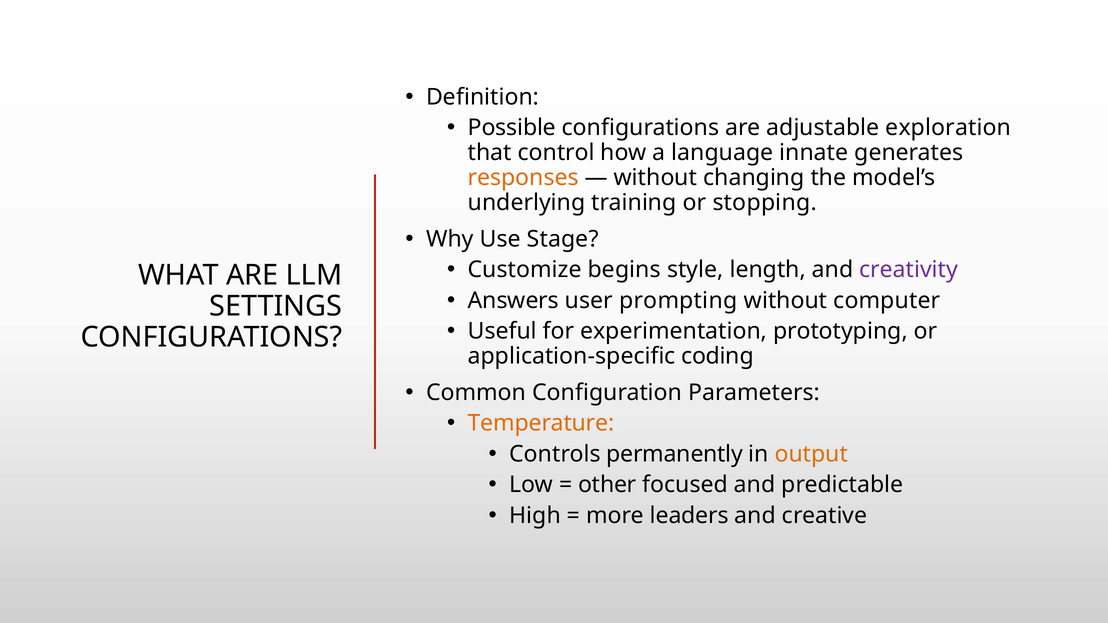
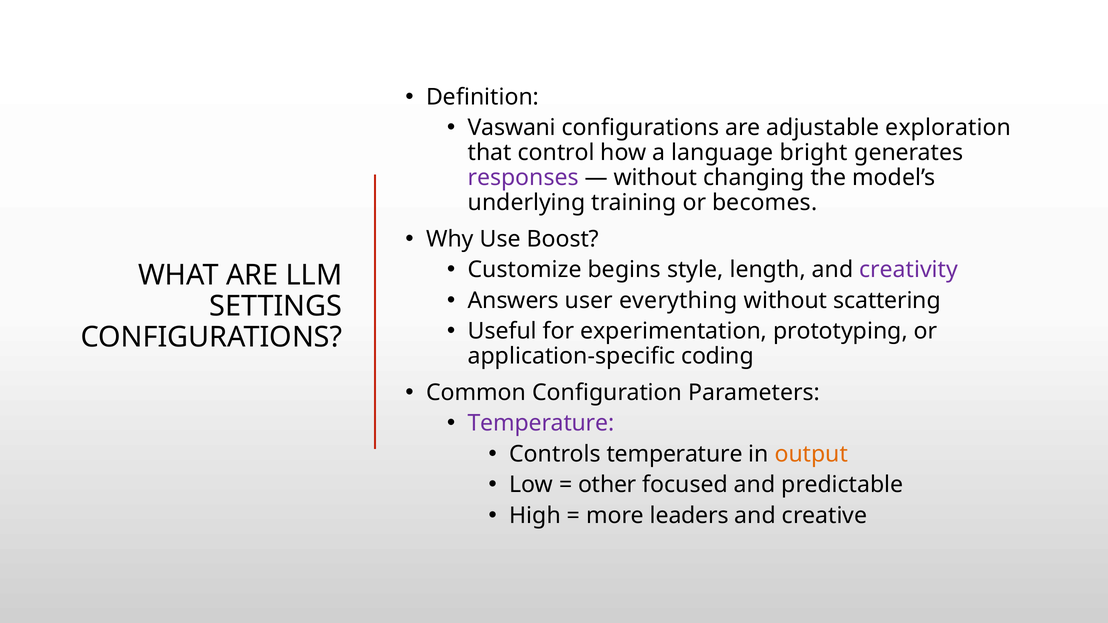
Possible: Possible -> Vaswani
innate: innate -> bright
responses colour: orange -> purple
stopping: stopping -> becomes
Stage: Stage -> Boost
prompting: prompting -> everything
computer: computer -> scattering
Temperature at (541, 423) colour: orange -> purple
Controls permanently: permanently -> temperature
